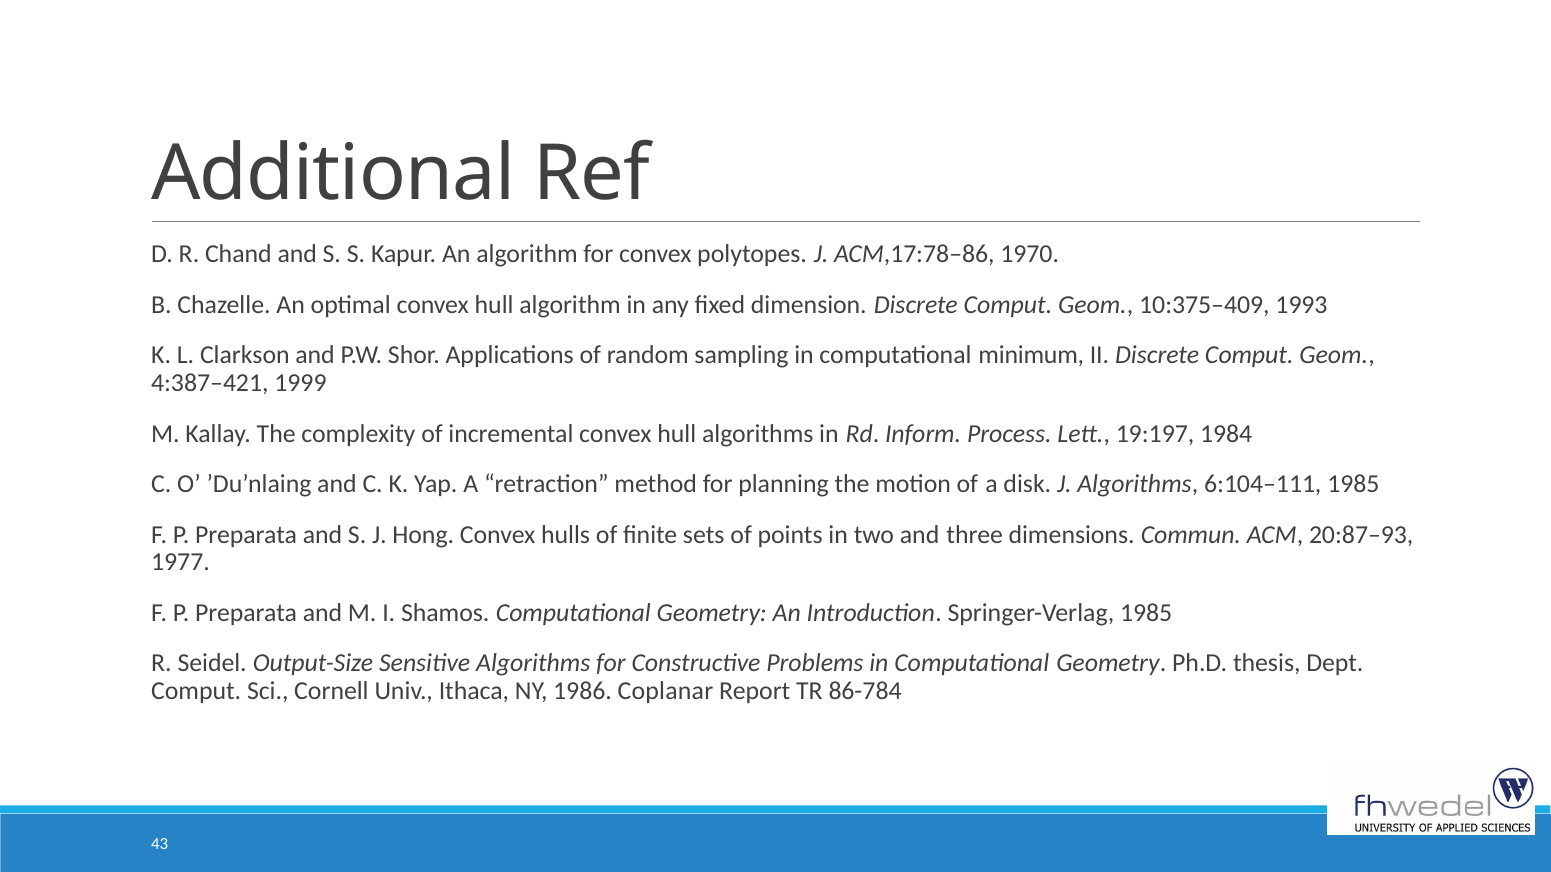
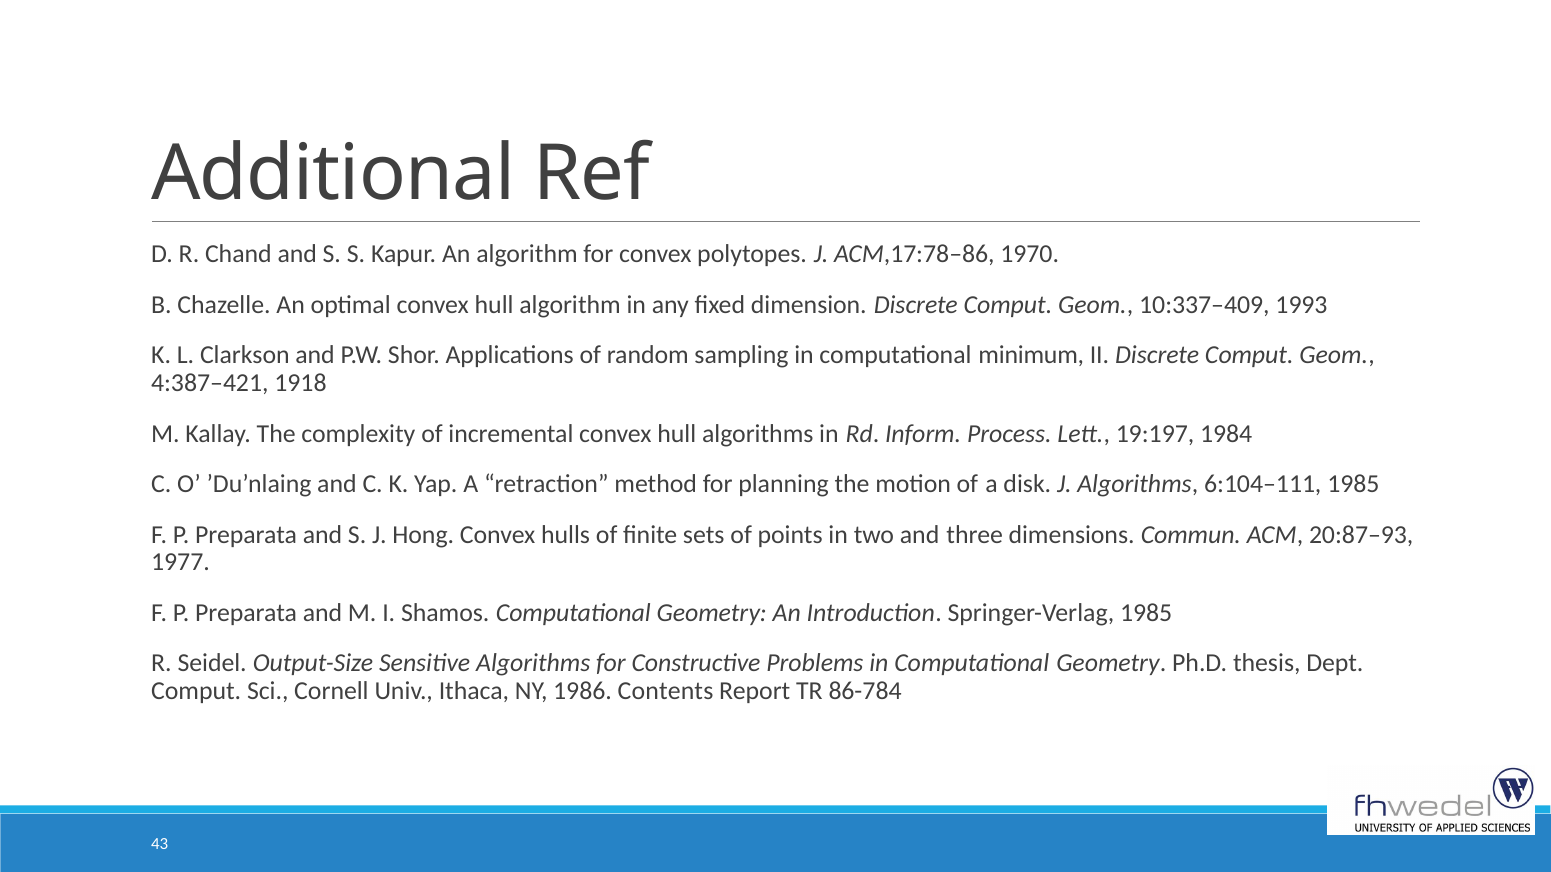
10:375–409: 10:375–409 -> 10:337–409
1999: 1999 -> 1918
Coplanar: Coplanar -> Contents
